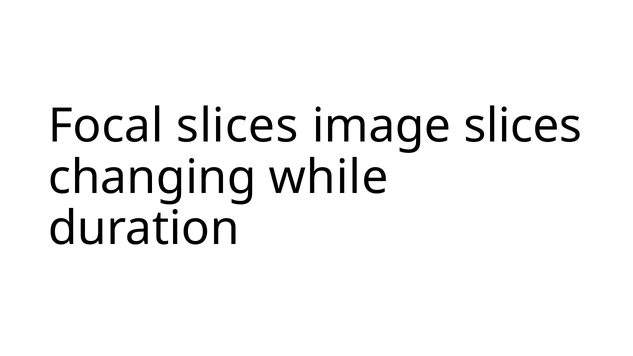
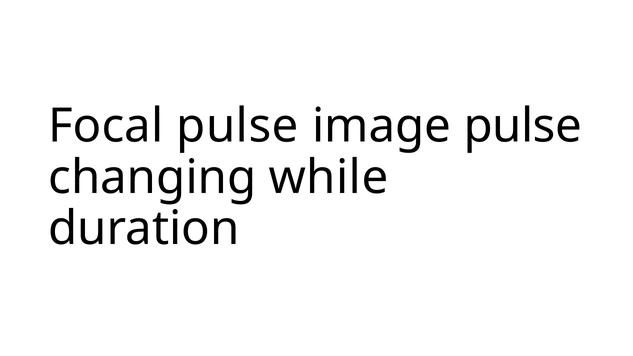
Focal slices: slices -> pulse
image slices: slices -> pulse
